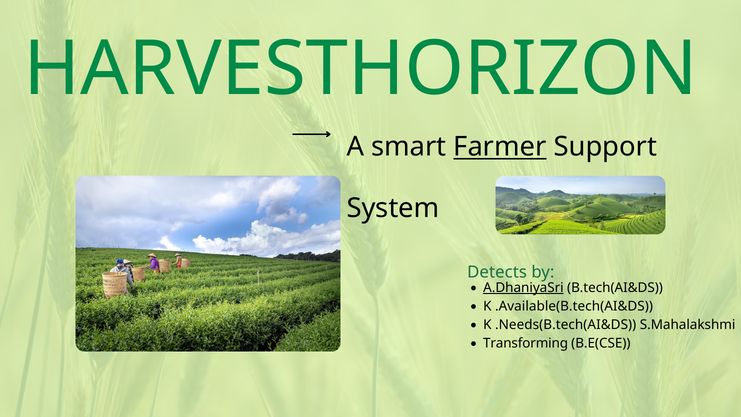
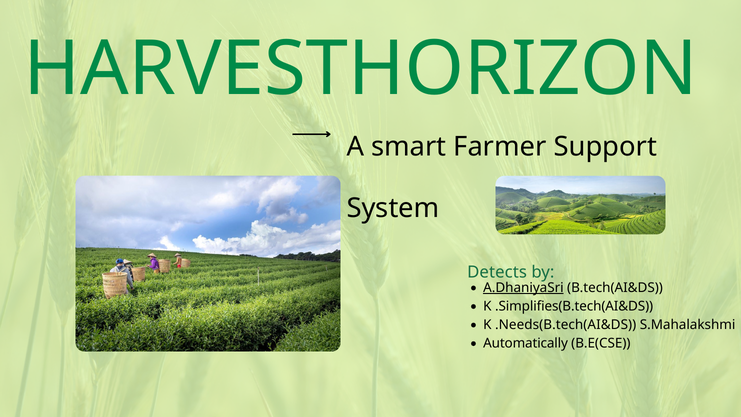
Farmer underline: present -> none
.Available(B.tech(AI&DS: .Available(B.tech(AI&DS -> .Simplifies(B.tech(AI&DS
Transforming: Transforming -> Automatically
